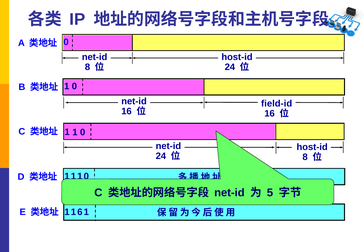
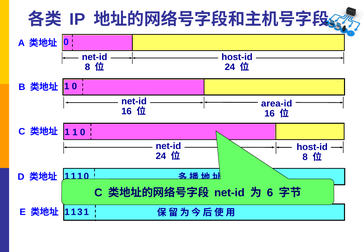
field-id: field-id -> area-id
5: 5 -> 6
6: 6 -> 3
